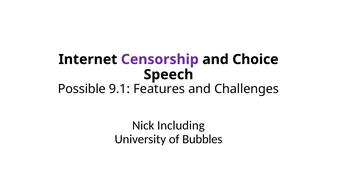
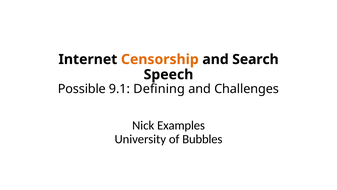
Censorship colour: purple -> orange
Choice: Choice -> Search
Features: Features -> Defining
Including: Including -> Examples
